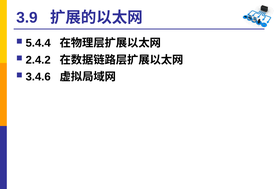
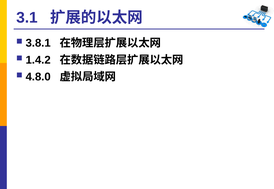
3.9: 3.9 -> 3.1
5.4.4: 5.4.4 -> 3.8.1
2.4.2: 2.4.2 -> 1.4.2
3.4.6: 3.4.6 -> 4.8.0
